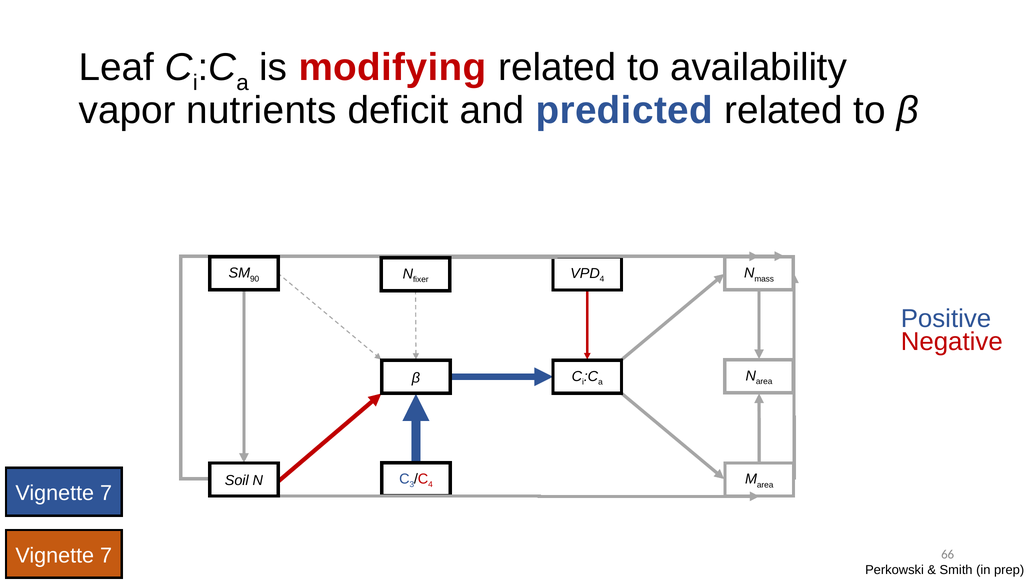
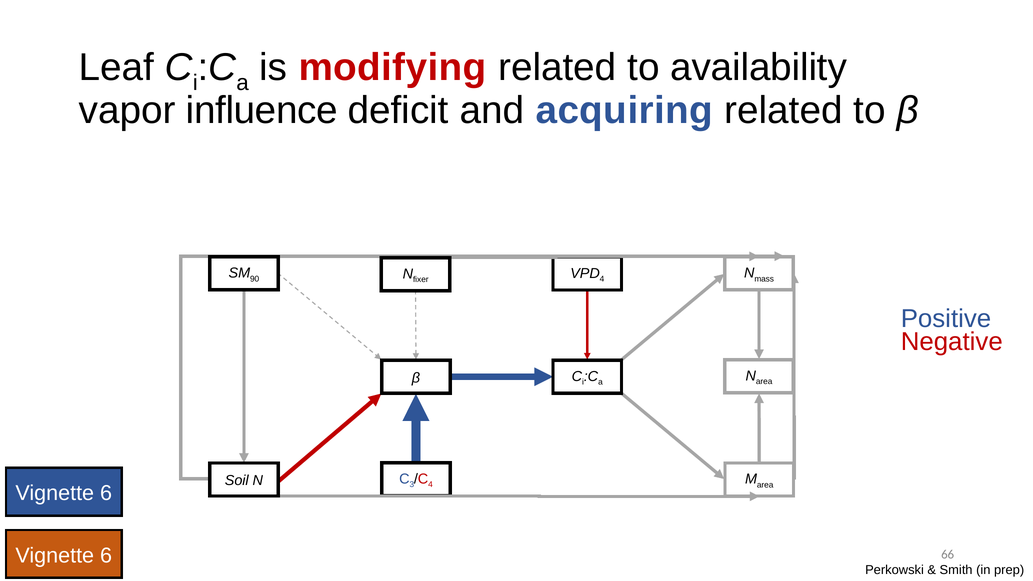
nutrients: nutrients -> influence
predicted: predicted -> acquiring
7 at (106, 493): 7 -> 6
7 at (106, 555): 7 -> 6
